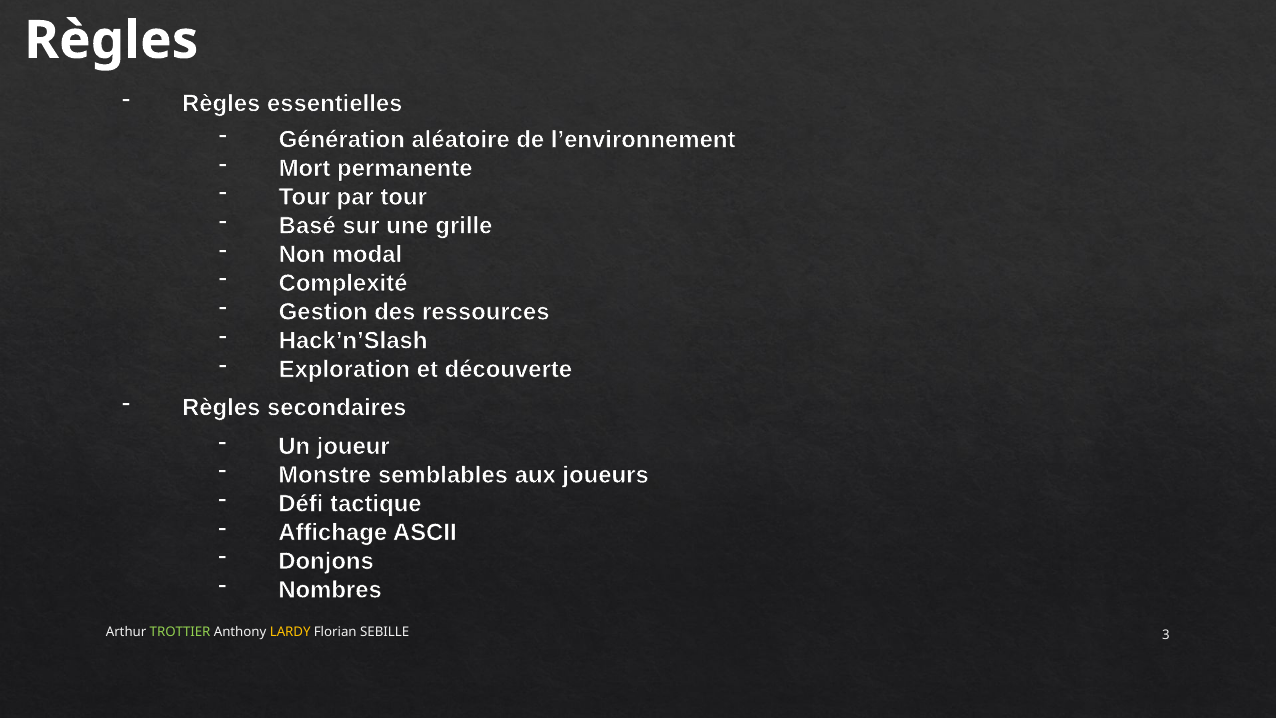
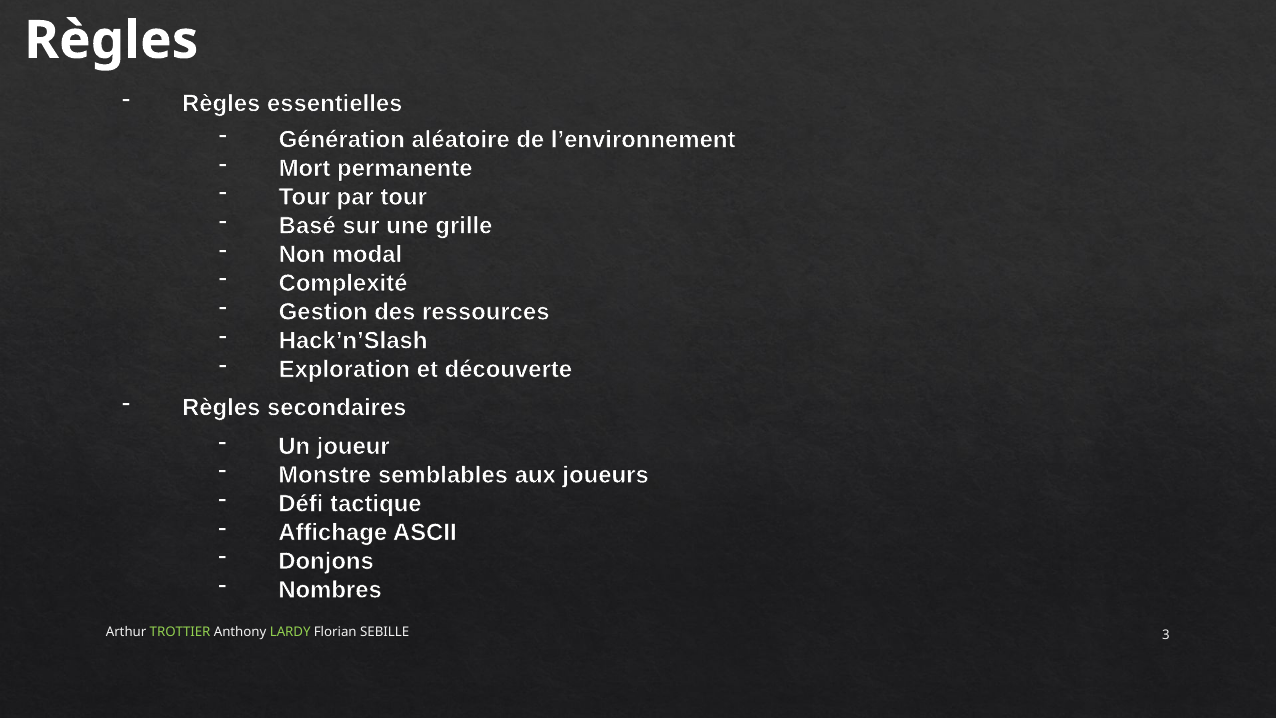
LARDY colour: yellow -> light green
